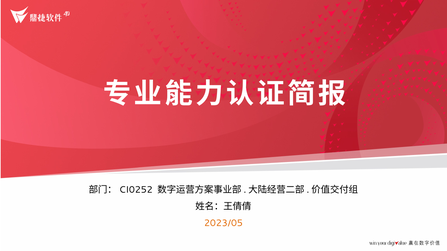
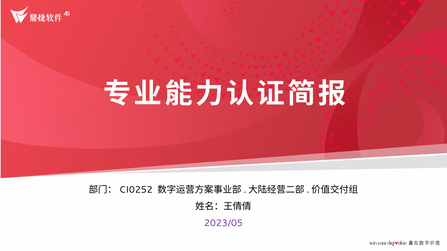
2023/05 colour: orange -> purple
